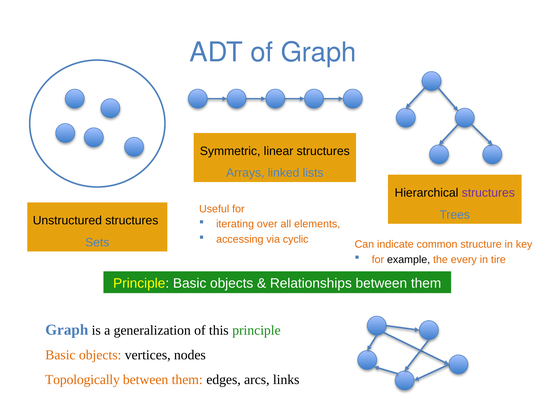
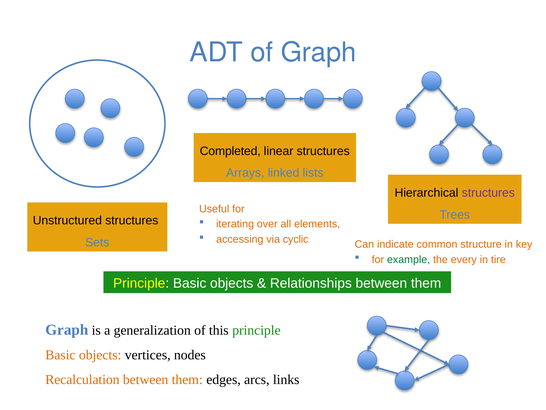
Symmetric: Symmetric -> Completed
example colour: black -> green
Topologically: Topologically -> Recalculation
